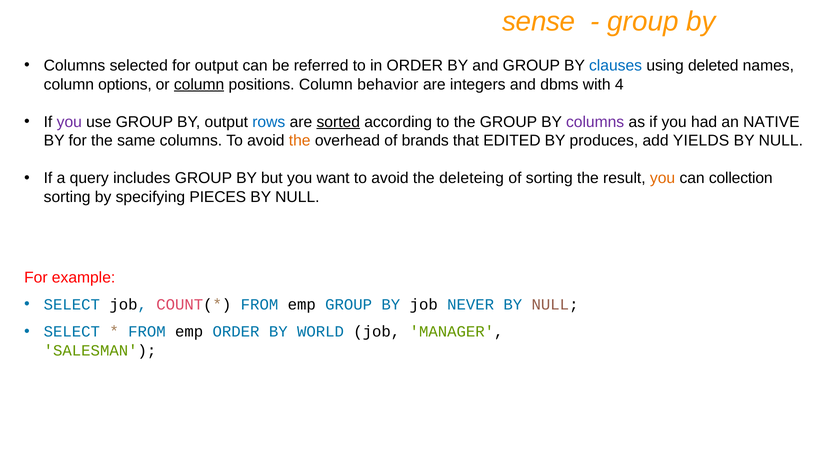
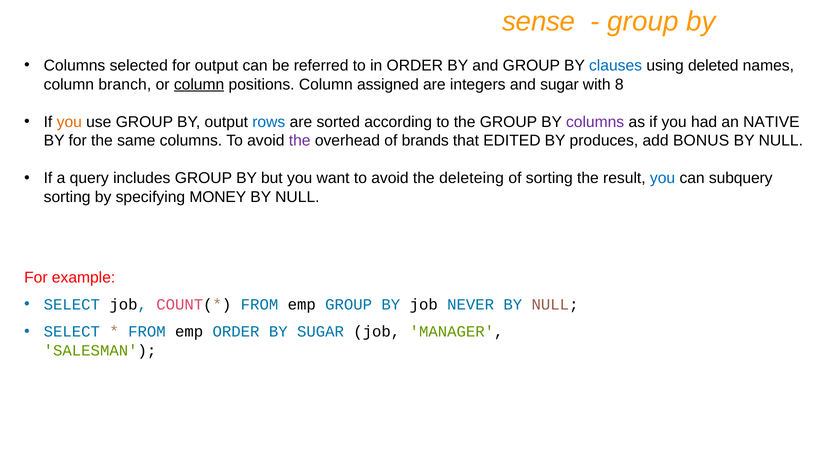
options: options -> branch
behavior: behavior -> assigned
and dbms: dbms -> sugar
4: 4 -> 8
you at (69, 122) colour: purple -> orange
sorted underline: present -> none
the at (300, 141) colour: orange -> purple
YIELDS: YIELDS -> BONUS
you at (663, 178) colour: orange -> blue
collection: collection -> subquery
PIECES: PIECES -> MONEY
BY WORLD: WORLD -> SUGAR
